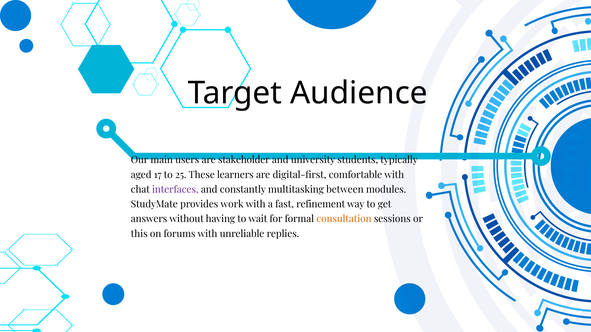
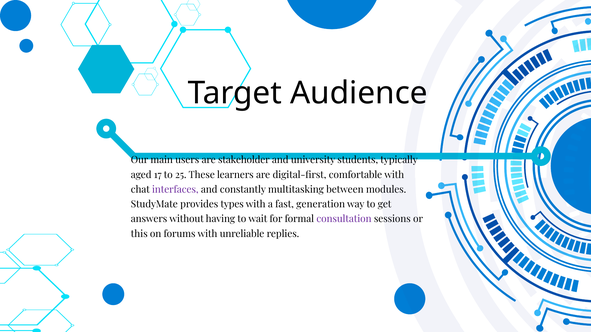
work: work -> types
refinement: refinement -> generation
consultation colour: orange -> purple
